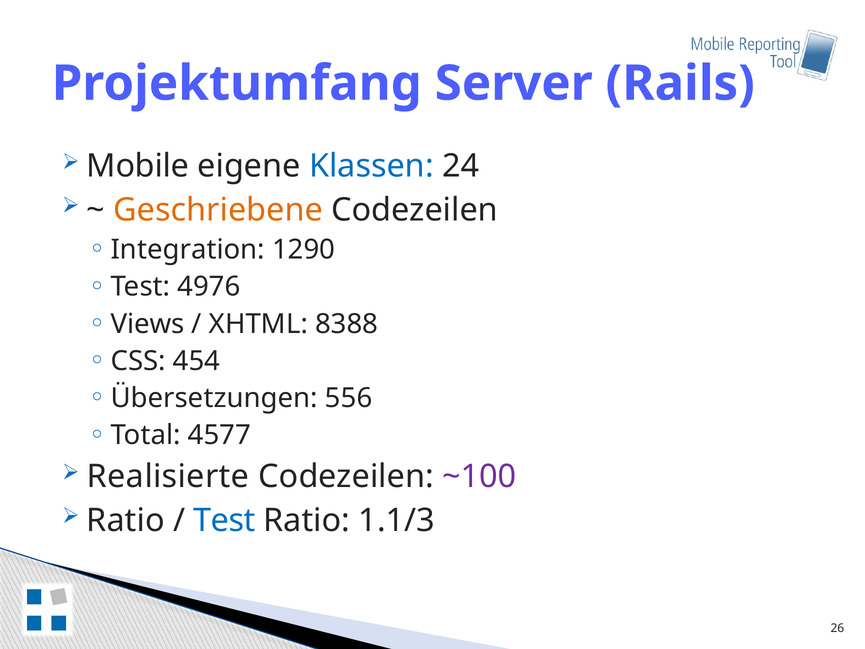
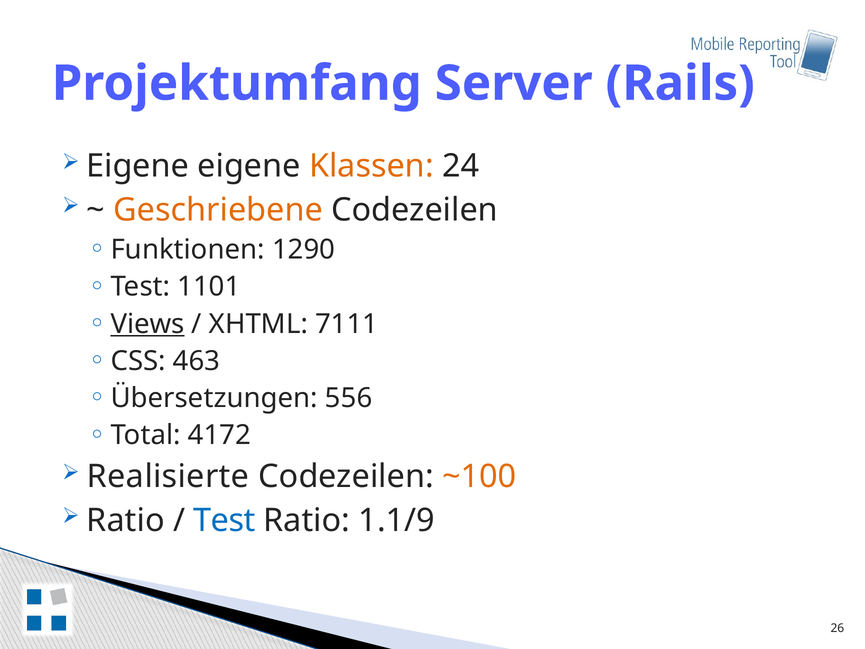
Mobile at (138, 166): Mobile -> Eigene
Klassen colour: blue -> orange
Integration: Integration -> Funktionen
4976: 4976 -> 1101
Views underline: none -> present
8388: 8388 -> 7111
454: 454 -> 463
4577: 4577 -> 4172
~100 colour: purple -> orange
1.1/3: 1.1/3 -> 1.1/9
